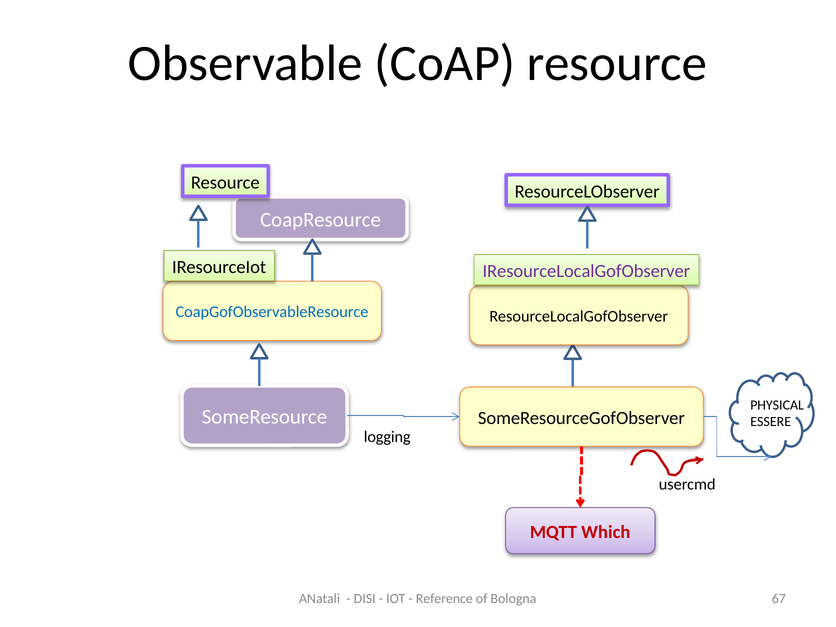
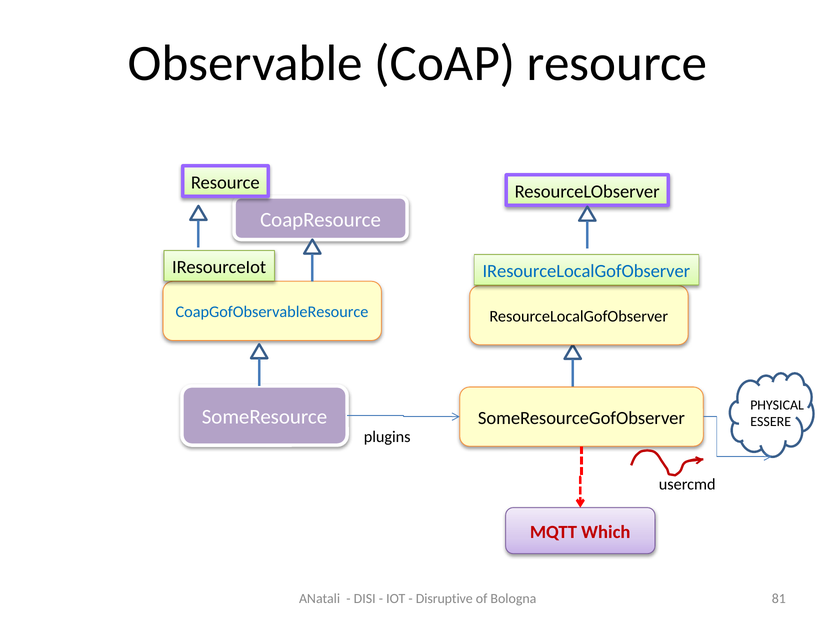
IResourceLocalGofObserver colour: purple -> blue
logging: logging -> plugins
Reference: Reference -> Disruptive
67: 67 -> 81
